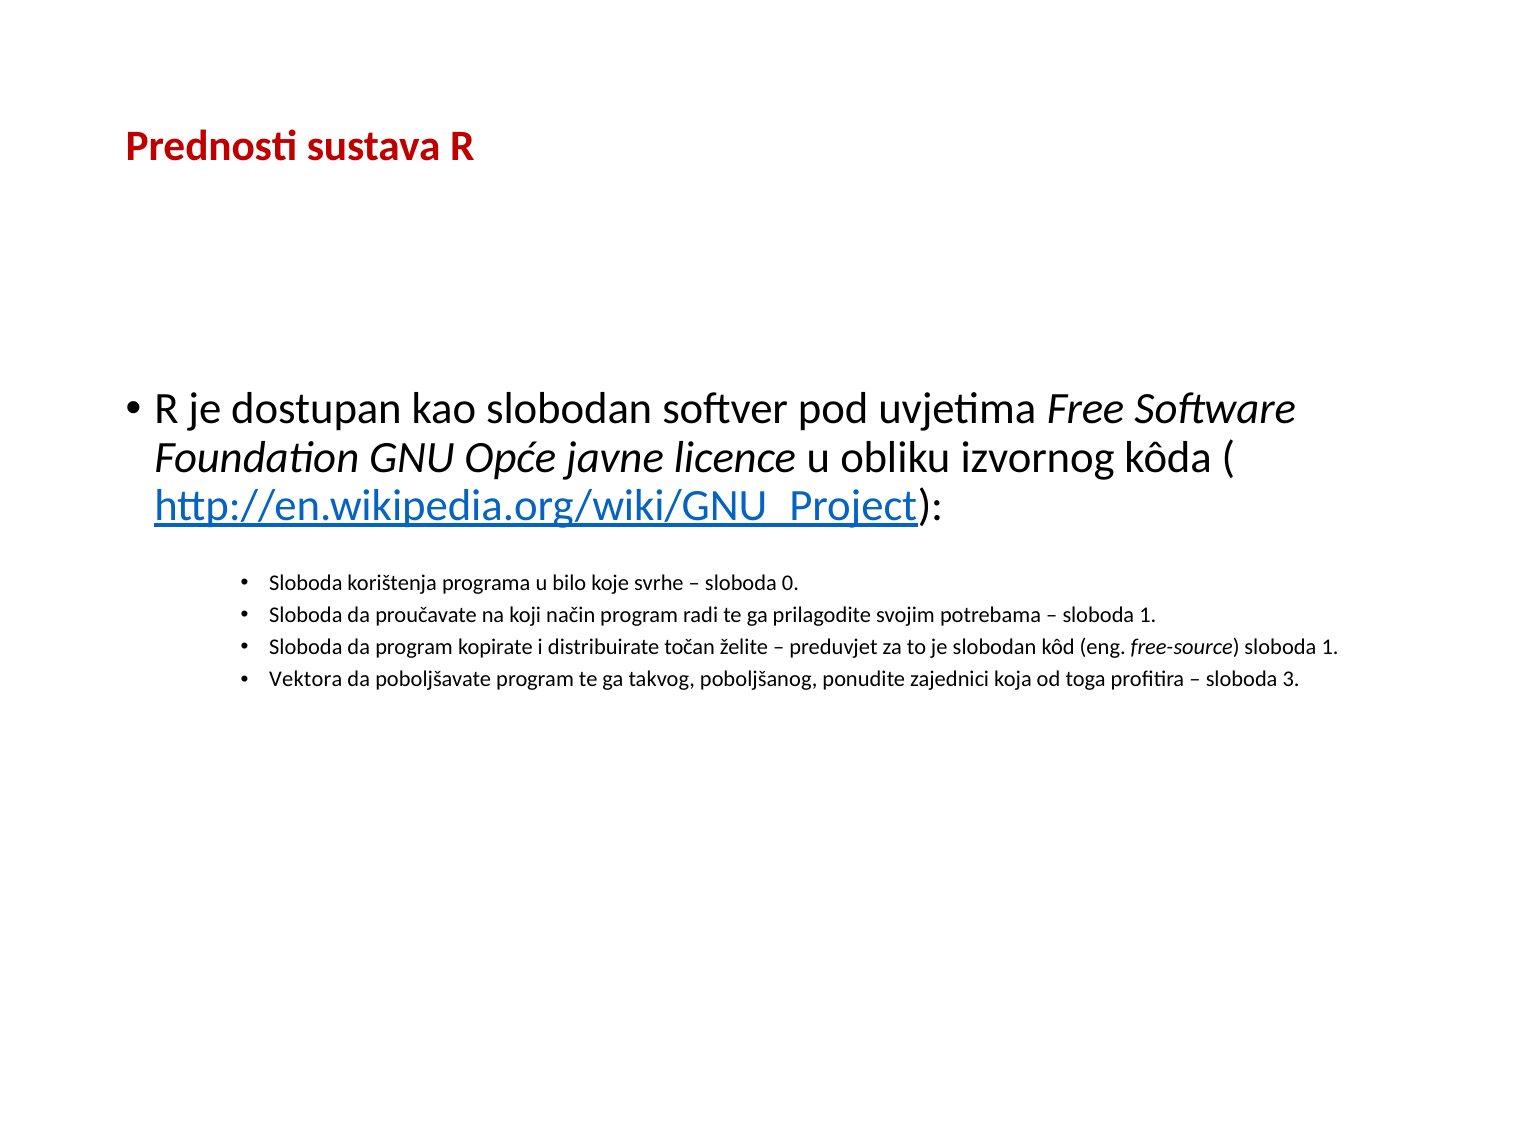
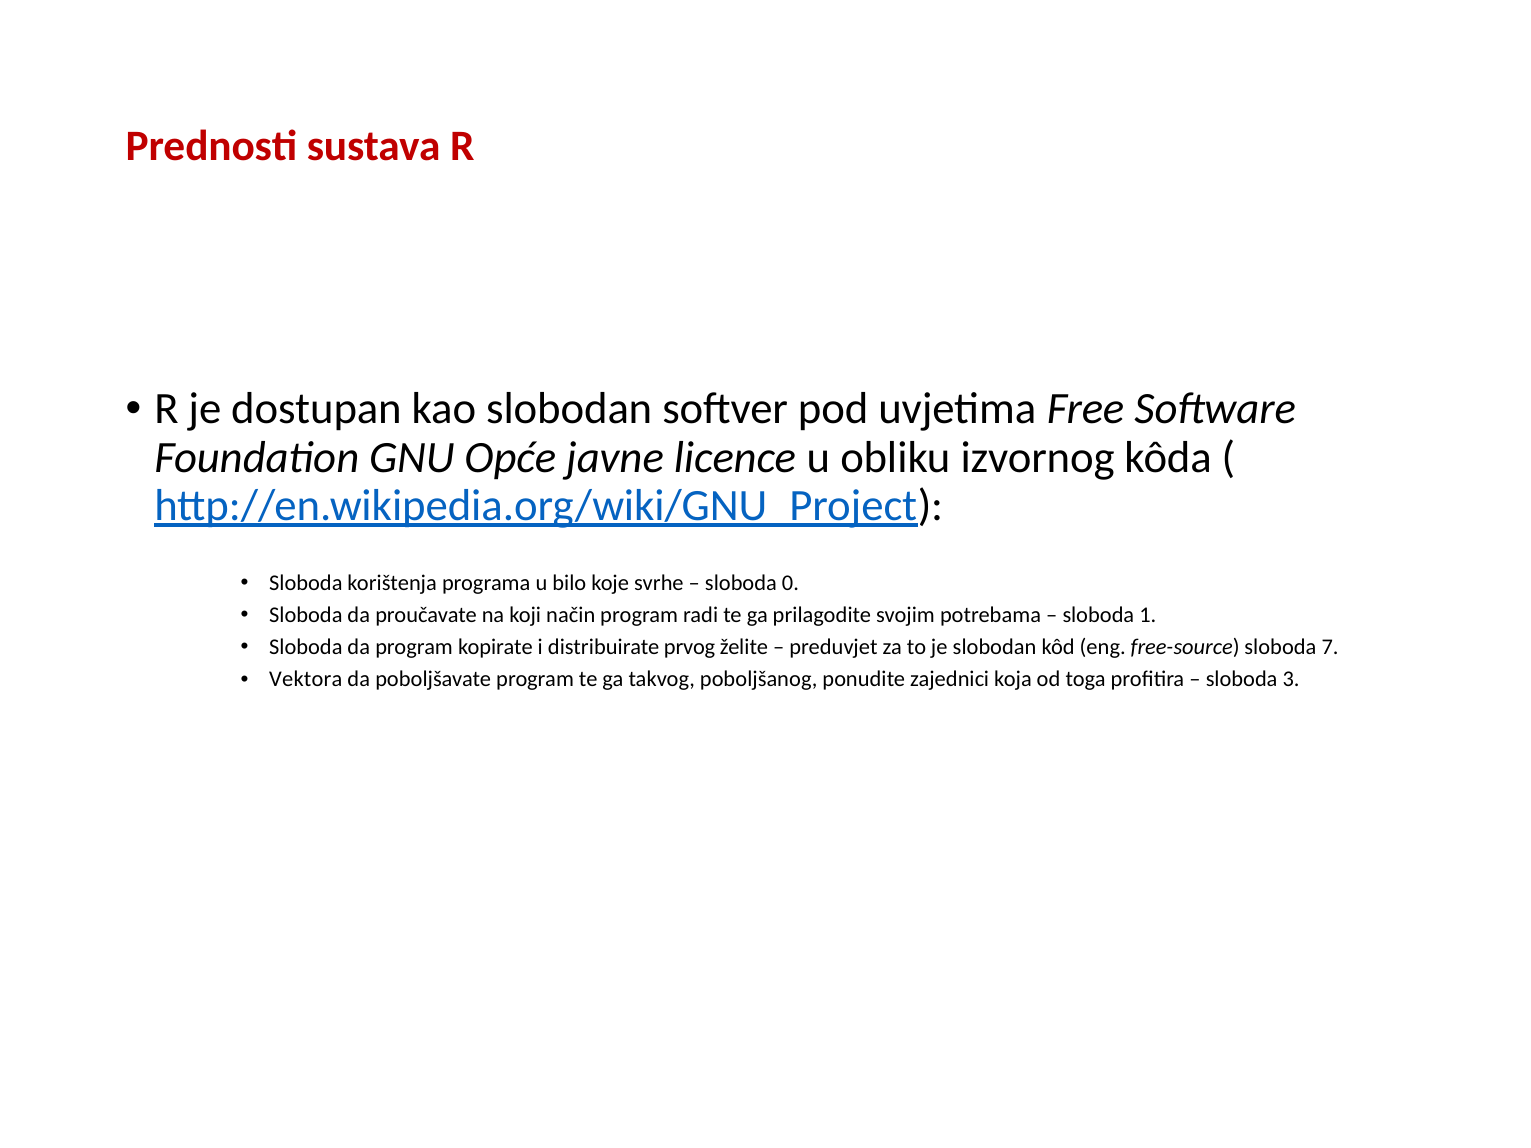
točan: točan -> prvog
free-source sloboda 1: 1 -> 7
